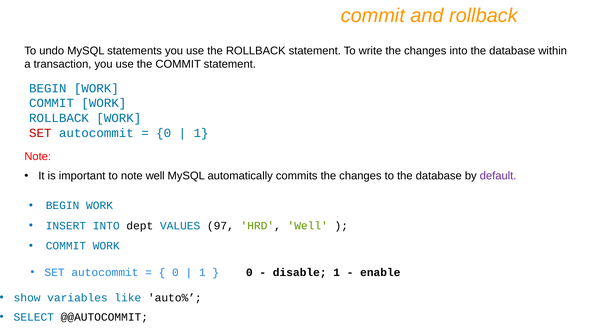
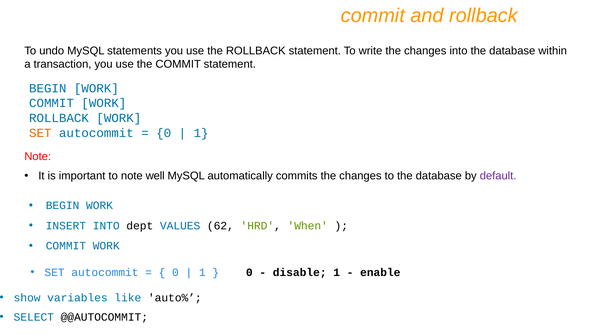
SET at (40, 133) colour: red -> orange
97: 97 -> 62
HRD Well: Well -> When
